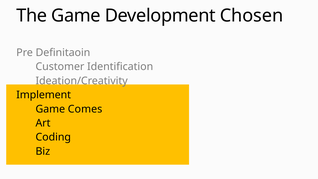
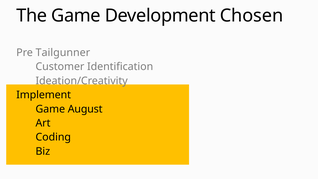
Definitaoin: Definitaoin -> Tailgunner
Comes: Comes -> August
